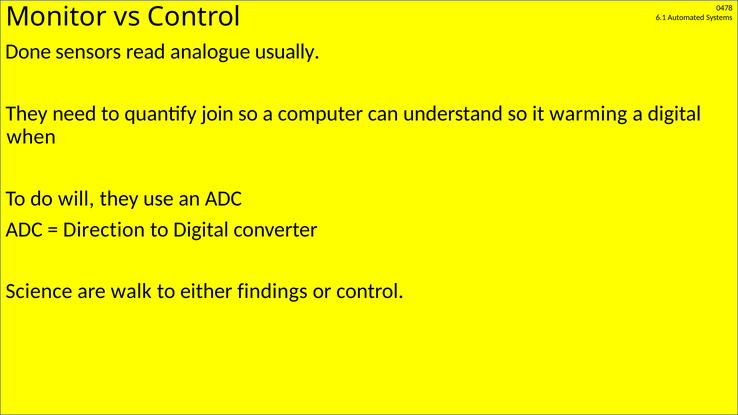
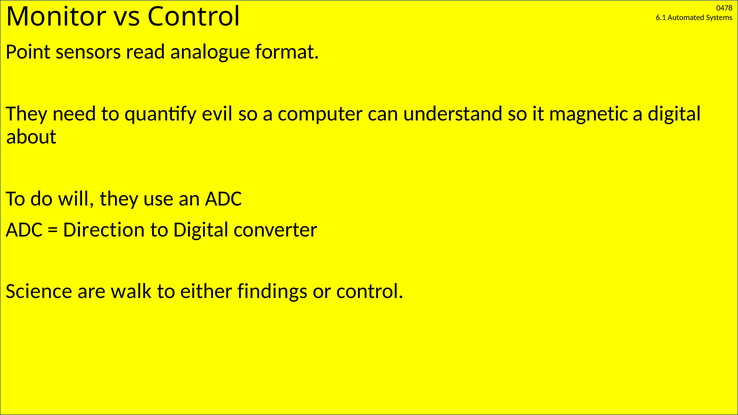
Done: Done -> Point
usually: usually -> format
join: join -> evil
warming: warming -> magnetic
when: when -> about
